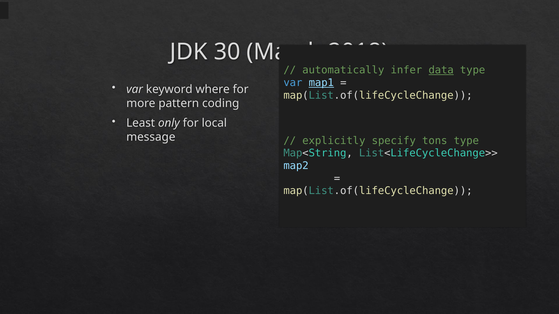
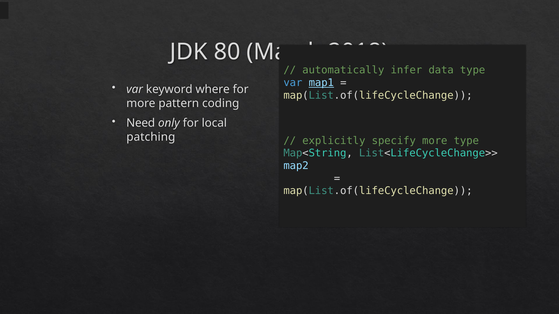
30: 30 -> 80
data underline: present -> none
Least: Least -> Need
message: message -> patching
specify tons: tons -> more
